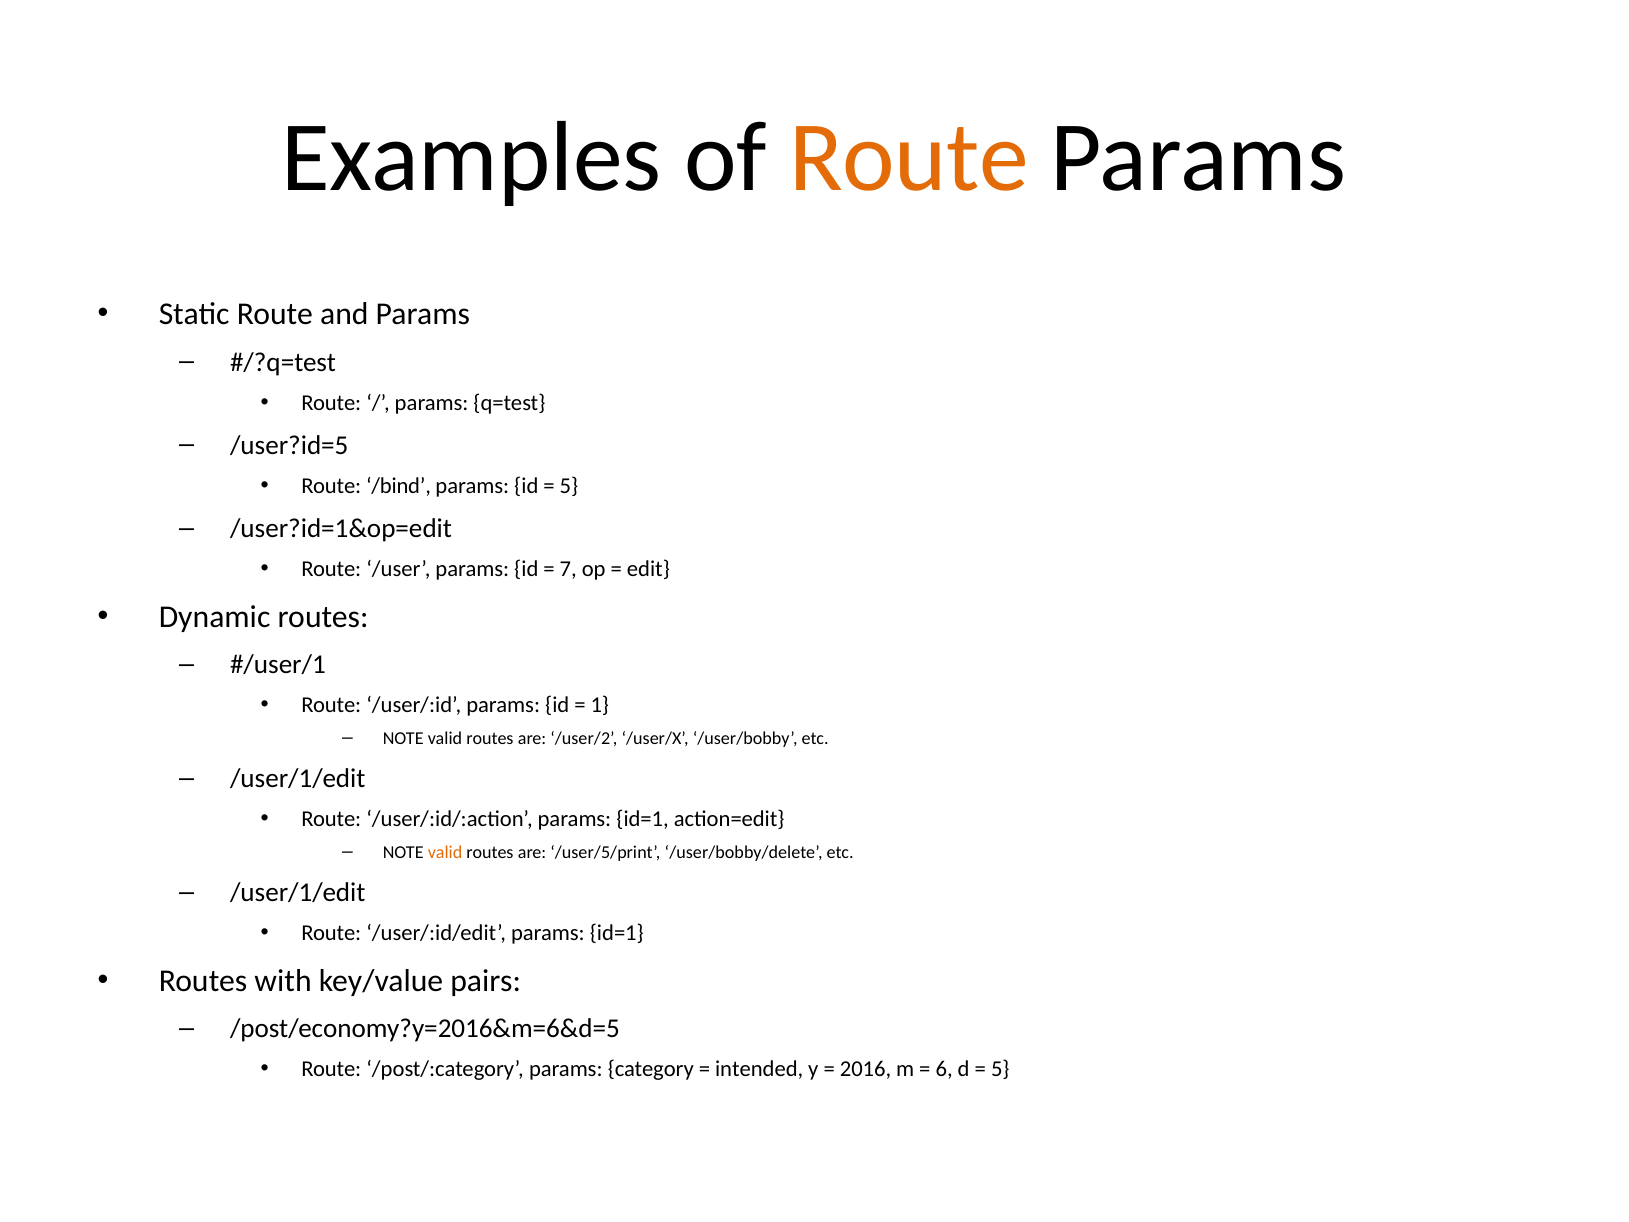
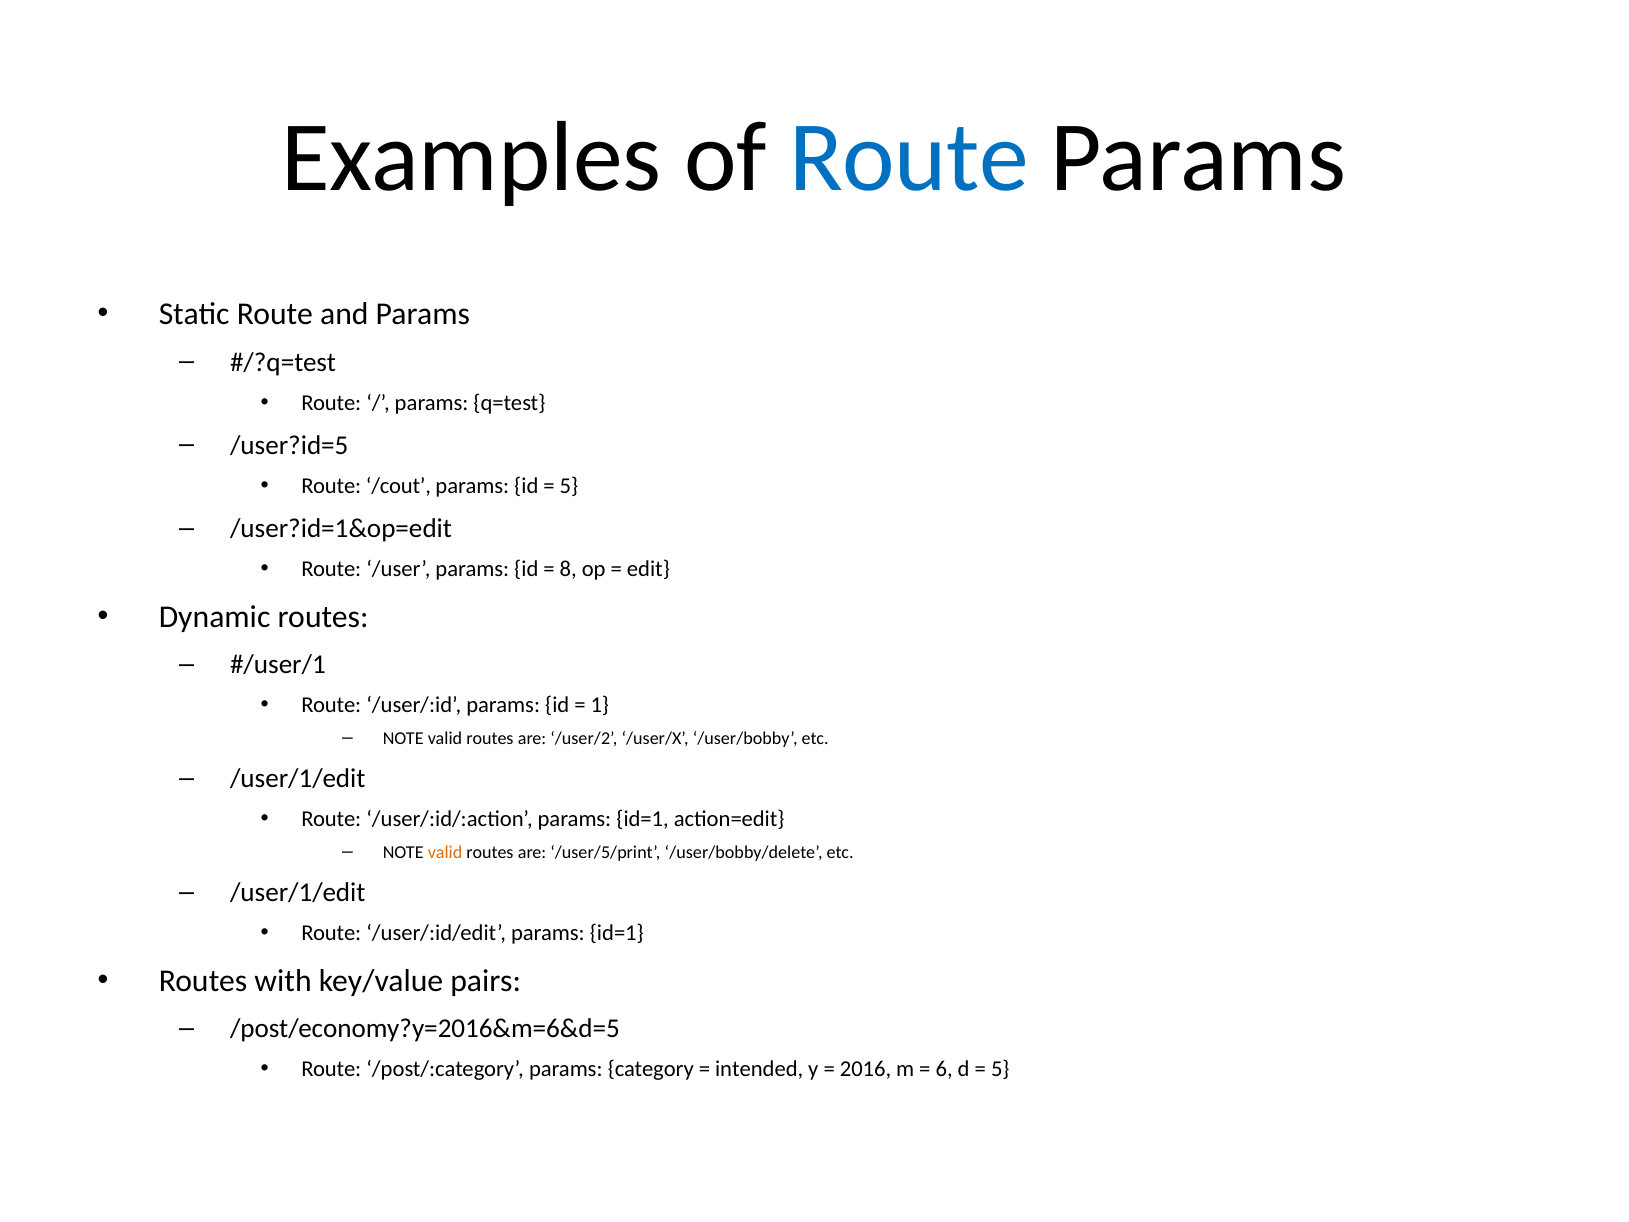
Route at (909, 158) colour: orange -> blue
/bind: /bind -> /cout
7: 7 -> 8
